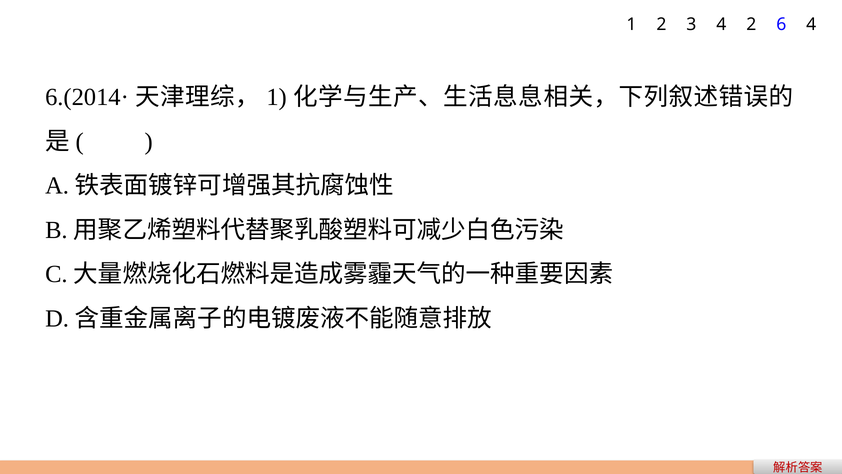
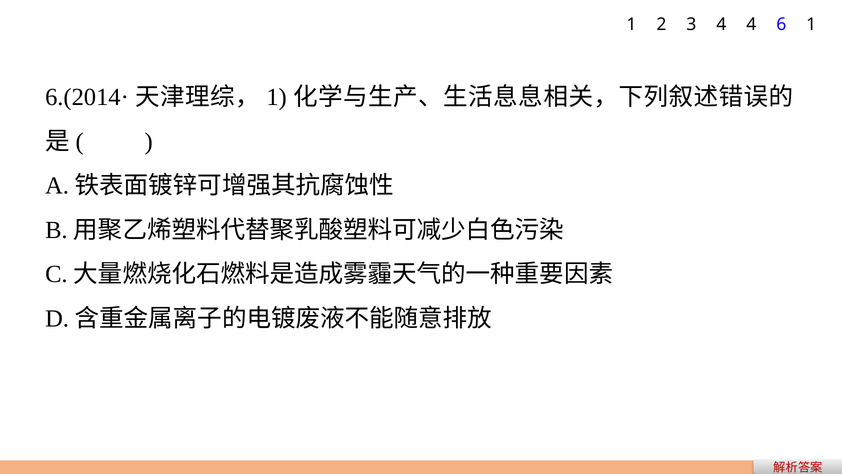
4 2: 2 -> 4
6 4: 4 -> 1
